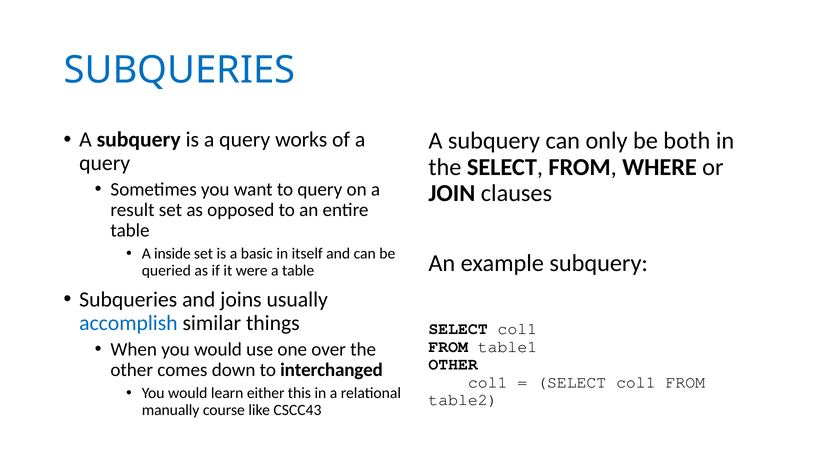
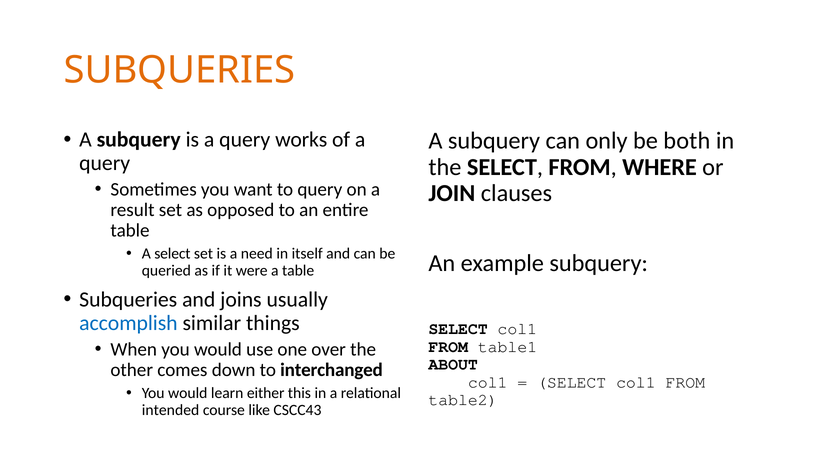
SUBQUERIES at (179, 70) colour: blue -> orange
A inside: inside -> select
basic: basic -> need
OTHER at (453, 364): OTHER -> ABOUT
manually: manually -> intended
